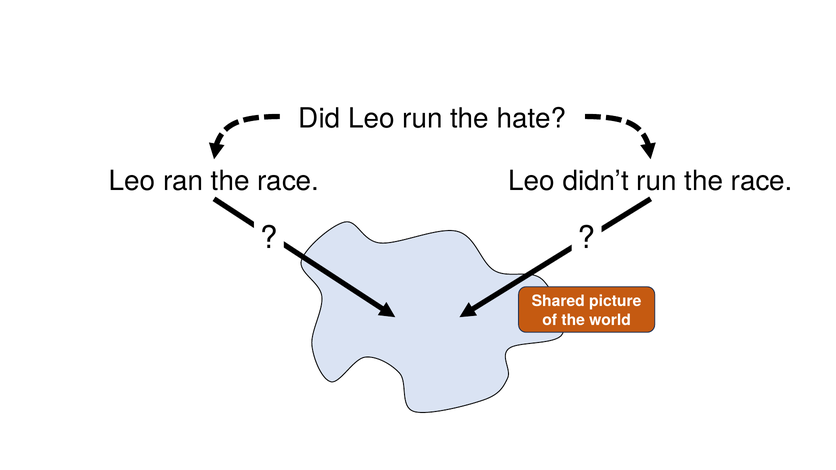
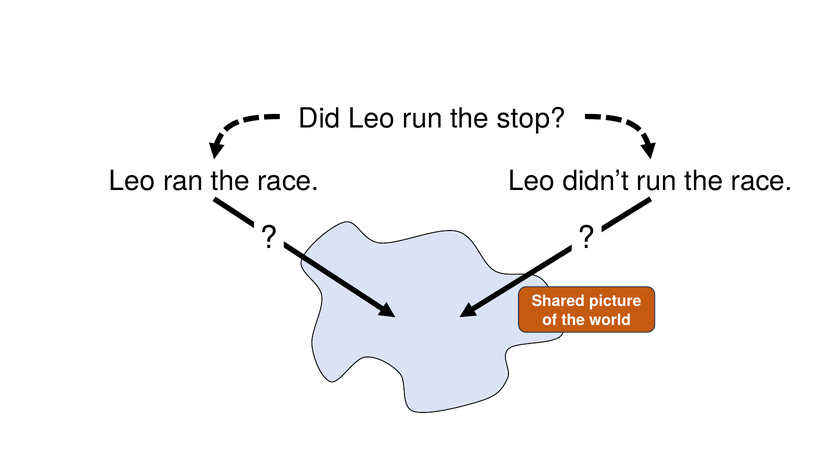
hate: hate -> stop
